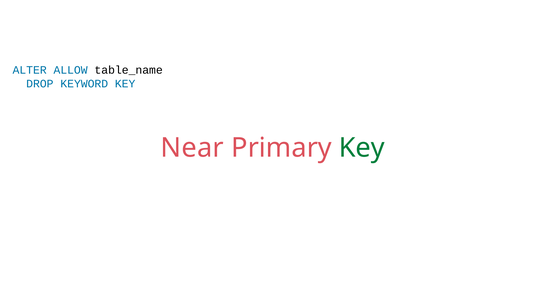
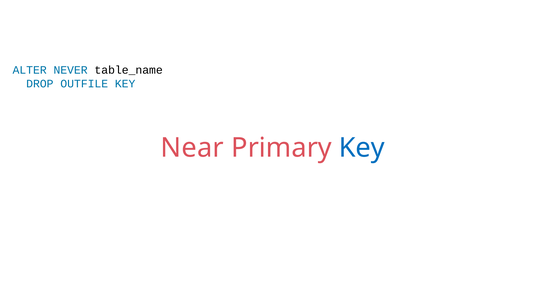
ALLOW: ALLOW -> NEVER
KEYWORD: KEYWORD -> OUTFILE
Key at (362, 148) colour: green -> blue
